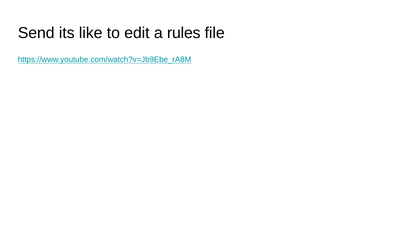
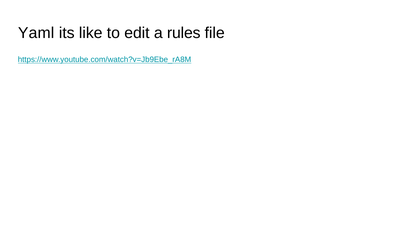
Send: Send -> Yaml
